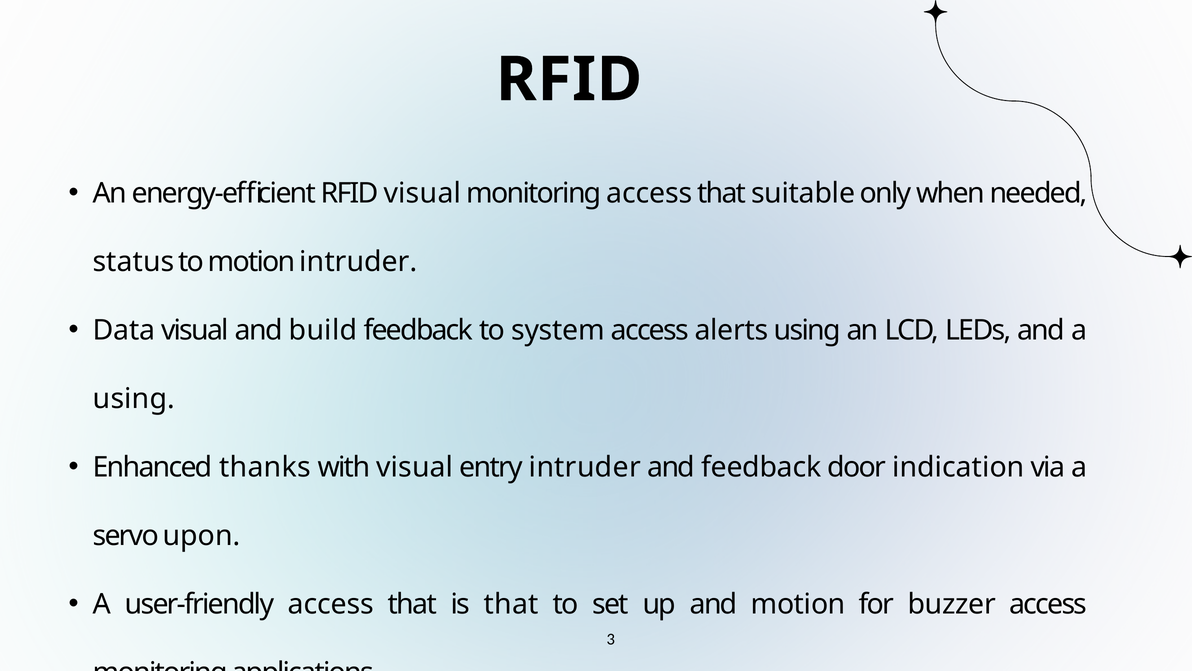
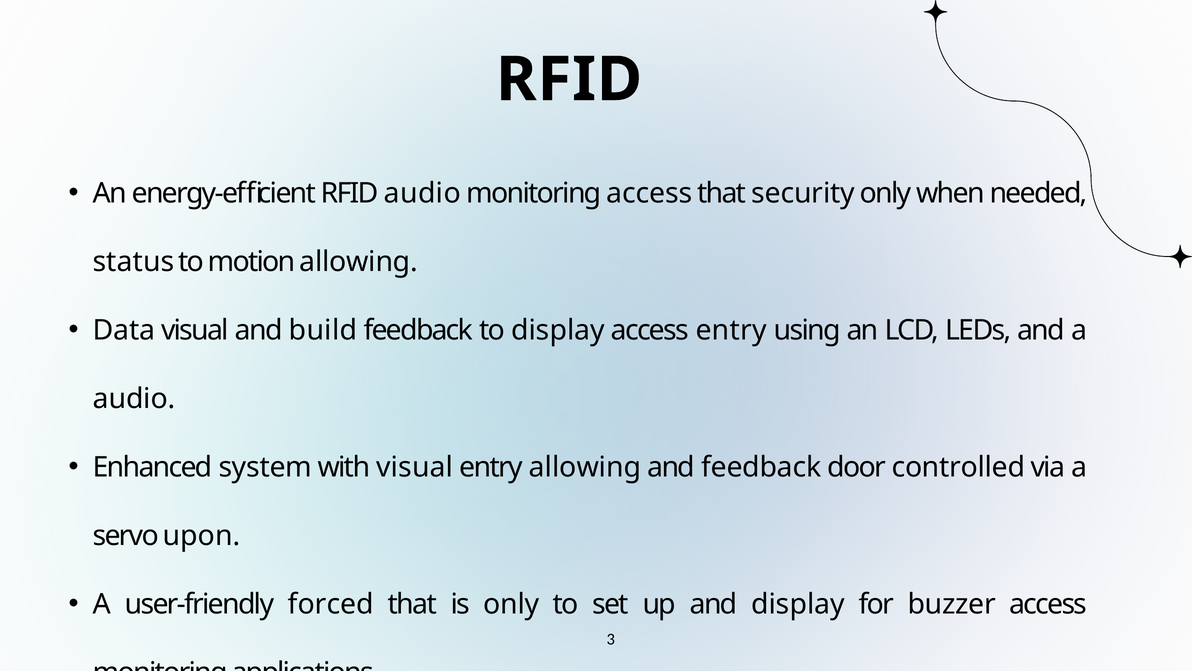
RFID visual: visual -> audio
suitable: suitable -> security
motion intruder: intruder -> allowing
to system: system -> display
access alerts: alerts -> entry
using at (134, 398): using -> audio
thanks: thanks -> system
entry intruder: intruder -> allowing
indication: indication -> controlled
user-friendly access: access -> forced
is that: that -> only
and motion: motion -> display
